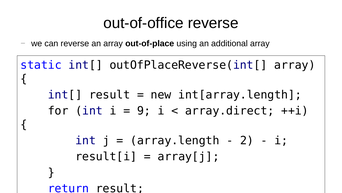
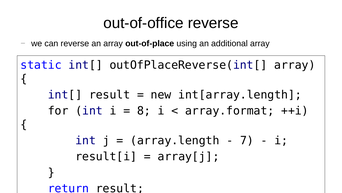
9: 9 -> 8
array.direct: array.direct -> array.format
2: 2 -> 7
